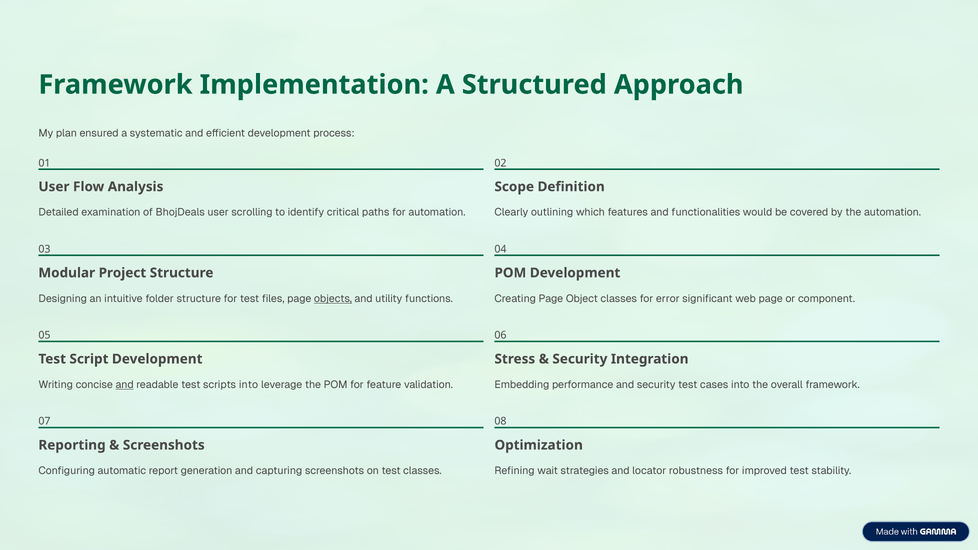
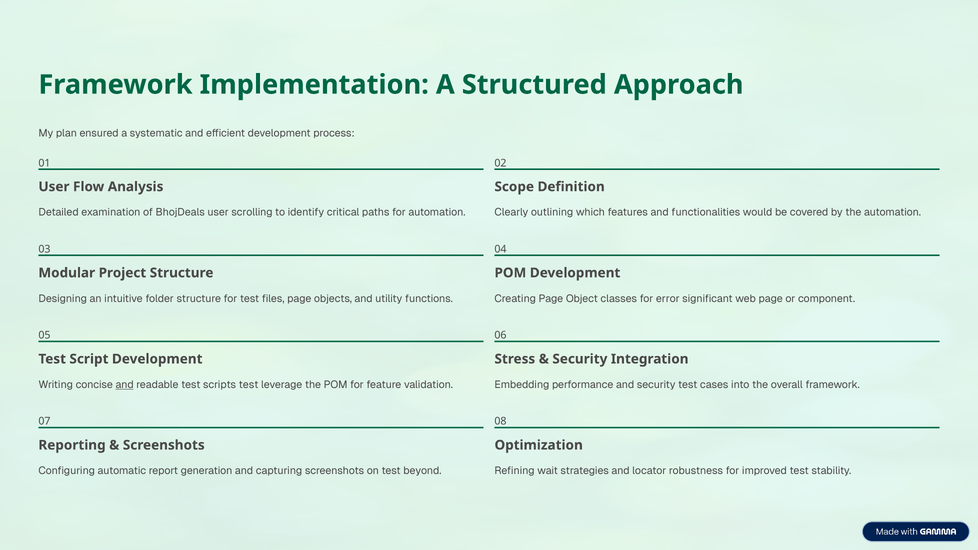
objects underline: present -> none
scripts into: into -> test
test classes: classes -> beyond
